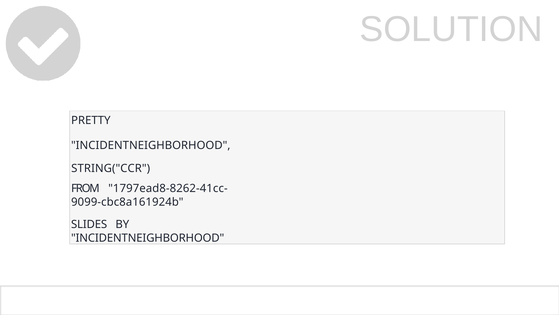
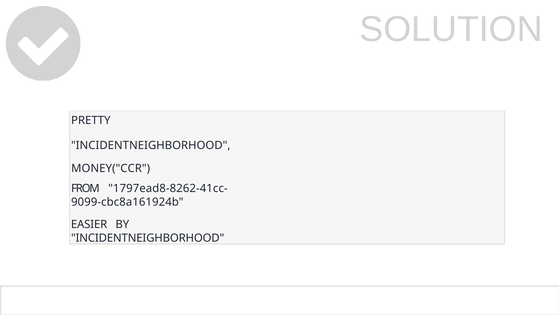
STRING("CCR: STRING("CCR -> MONEY("CCR
SLIDES: SLIDES -> EASIER
